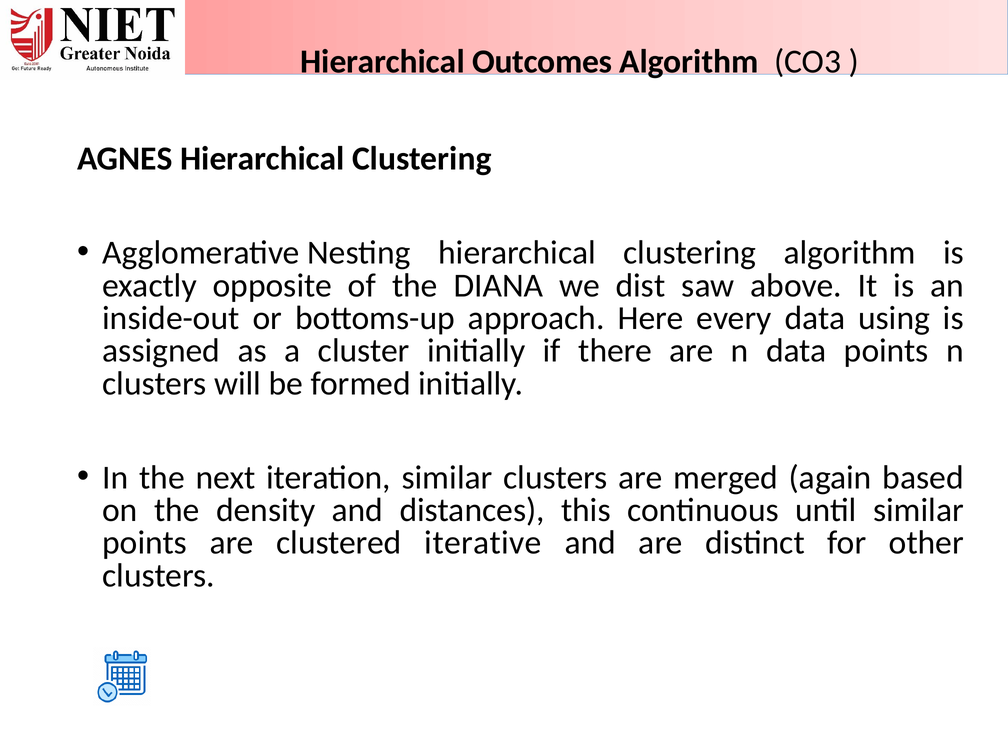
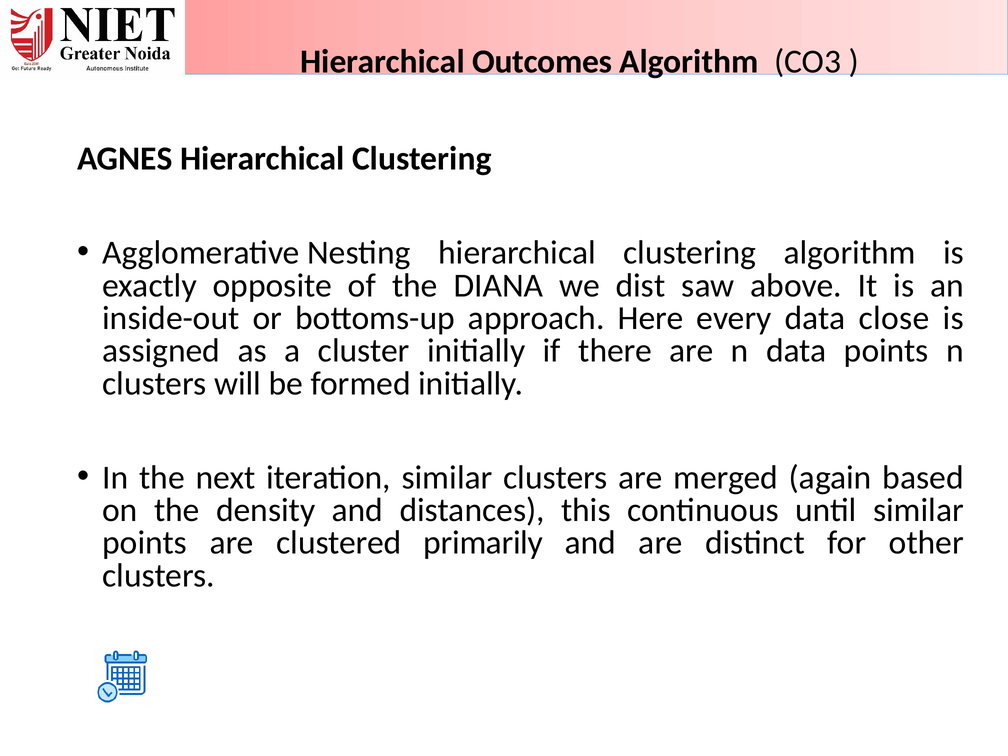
using: using -> close
iterative: iterative -> primarily
